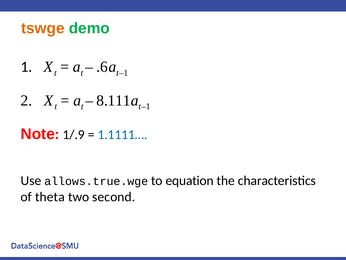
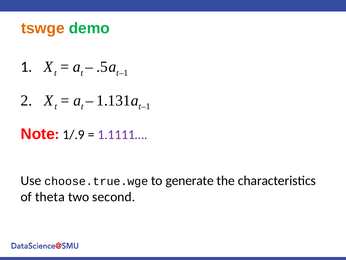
.6: .6 -> .5
8.111: 8.111 -> 1.131
1.1111… colour: blue -> purple
allows.true.wge: allows.true.wge -> choose.true.wge
equation: equation -> generate
